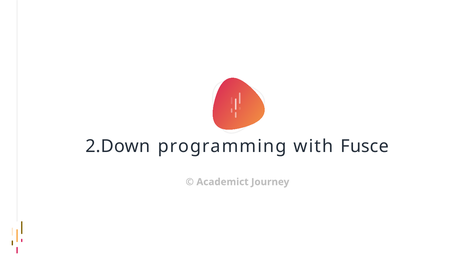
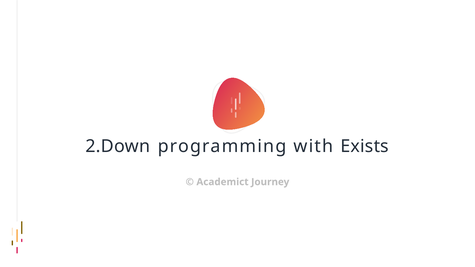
Fusce: Fusce -> Exists
